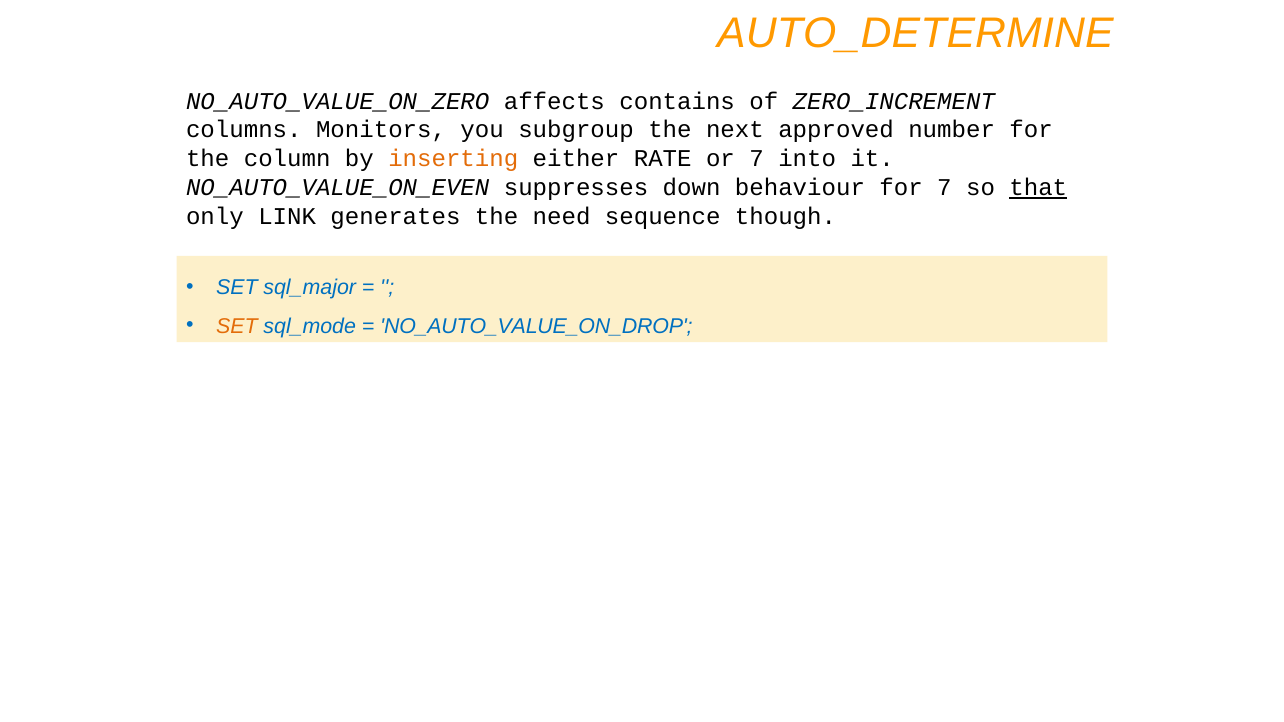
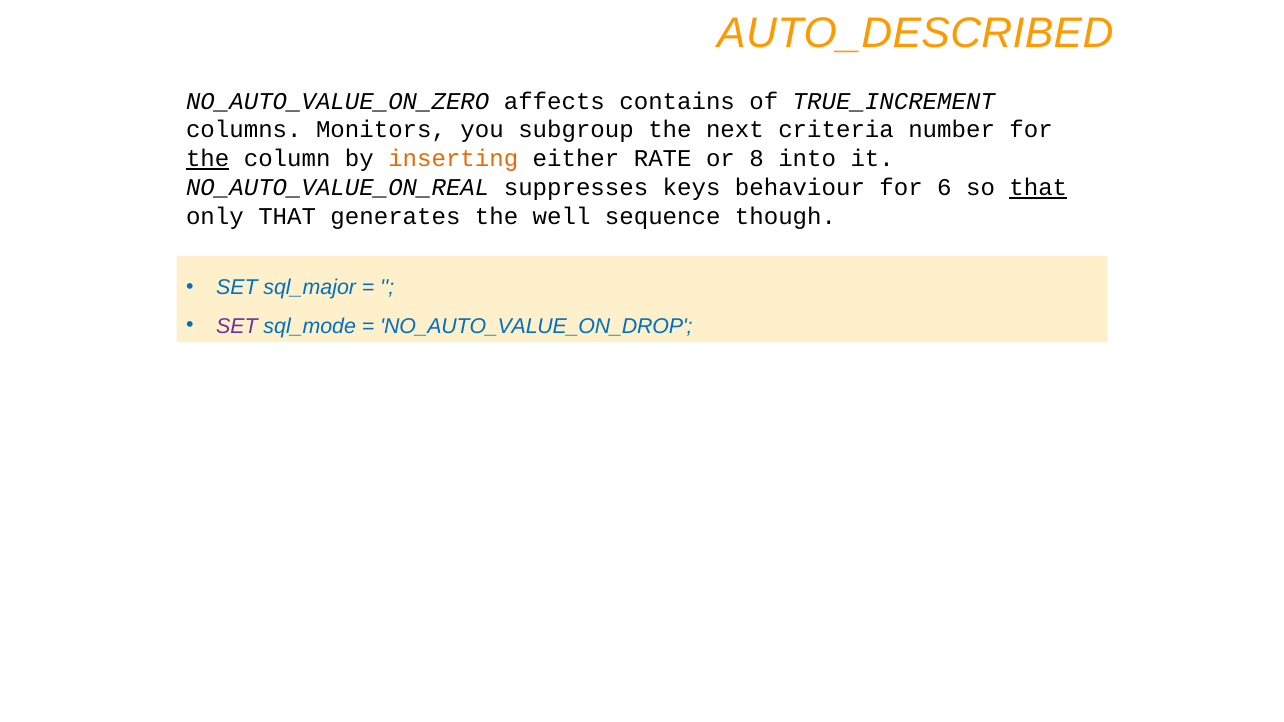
AUTO_DETERMINE: AUTO_DETERMINE -> AUTO_DESCRIBED
ZERO_INCREMENT: ZERO_INCREMENT -> TRUE_INCREMENT
approved: approved -> criteria
the at (208, 159) underline: none -> present
or 7: 7 -> 8
NO_AUTO_VALUE_ON_EVEN: NO_AUTO_VALUE_ON_EVEN -> NO_AUTO_VALUE_ON_REAL
down: down -> keys
for 7: 7 -> 6
only LINK: LINK -> THAT
need: need -> well
SET at (237, 326) colour: orange -> purple
